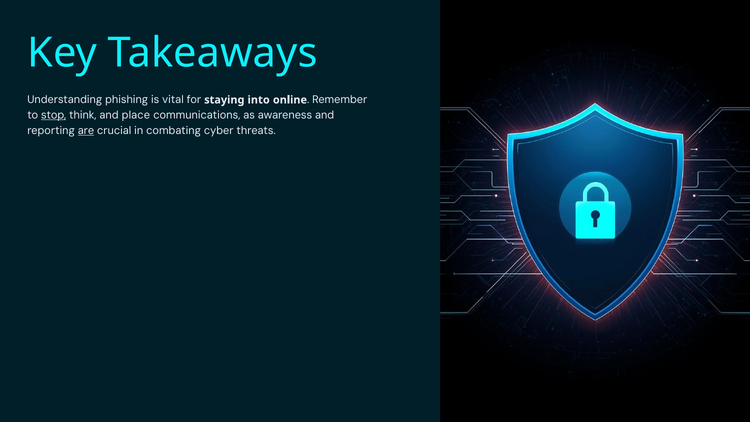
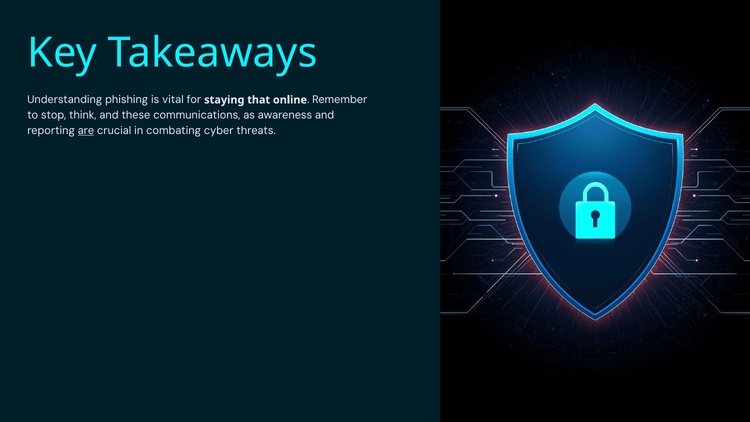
into: into -> that
stop underline: present -> none
place: place -> these
